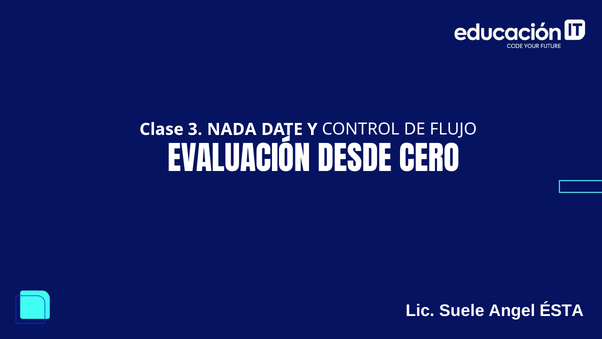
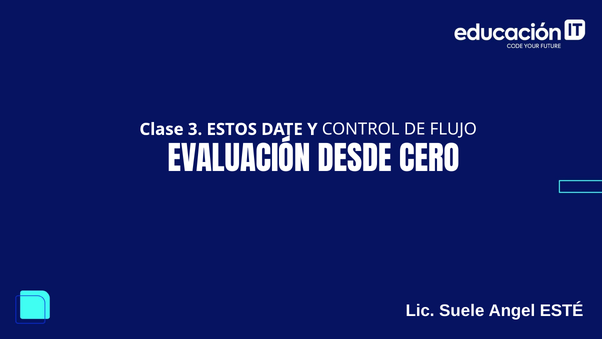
NADA: NADA -> ESTOS
ÉSTA: ÉSTA -> ESTÉ
